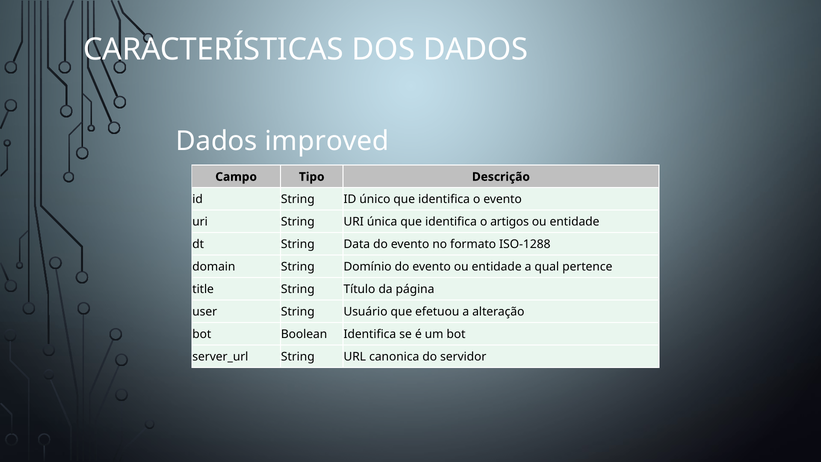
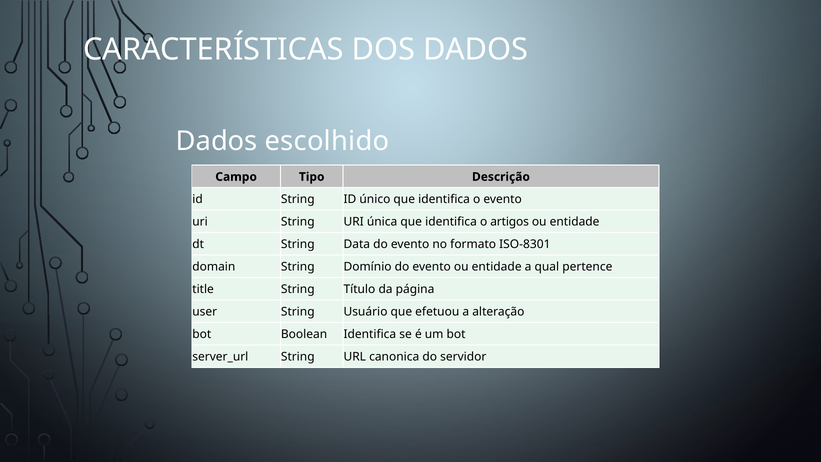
improved: improved -> escolhido
ISO-1288: ISO-1288 -> ISO-8301
